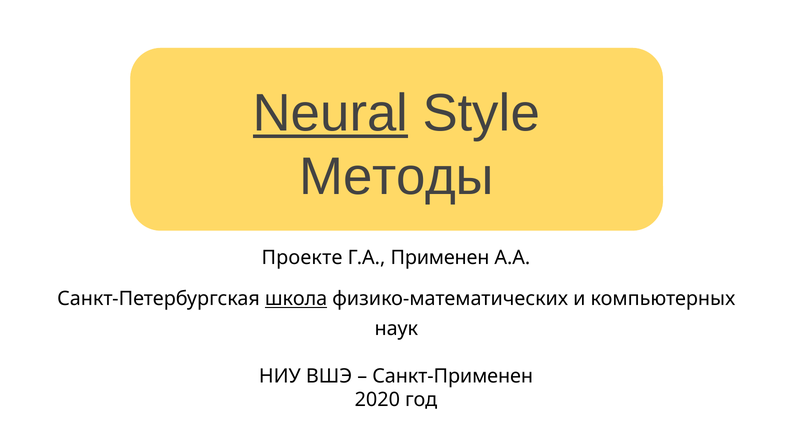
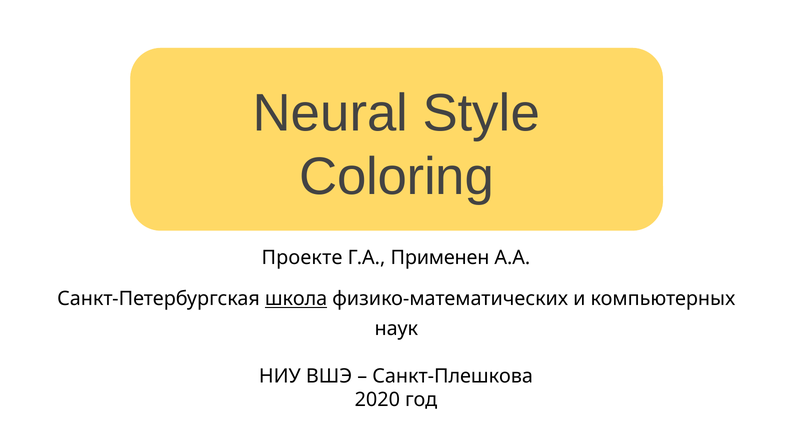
Neural underline: present -> none
Методы: Методы -> Coloring
Санкт-Применен: Санкт-Применен -> Санкт-Плешкова
